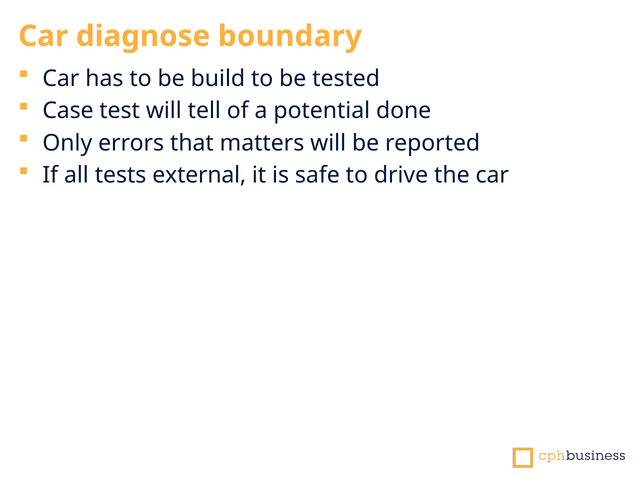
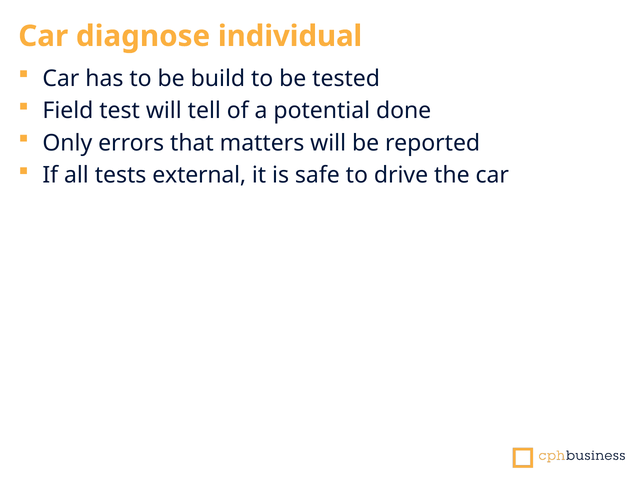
boundary: boundary -> individual
Case: Case -> Field
